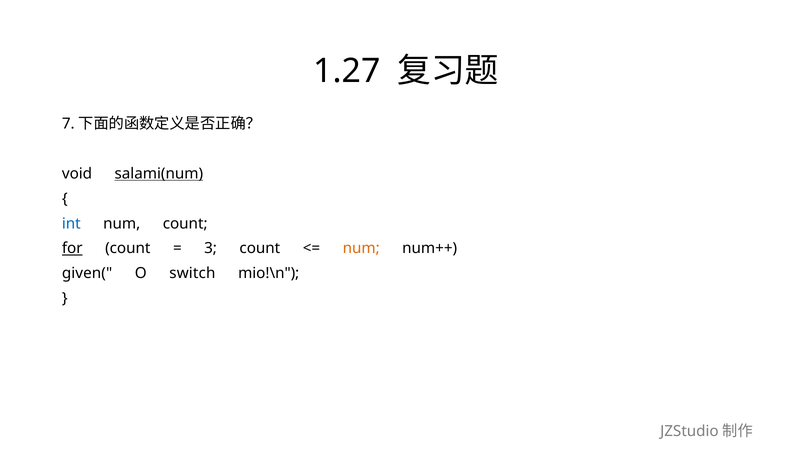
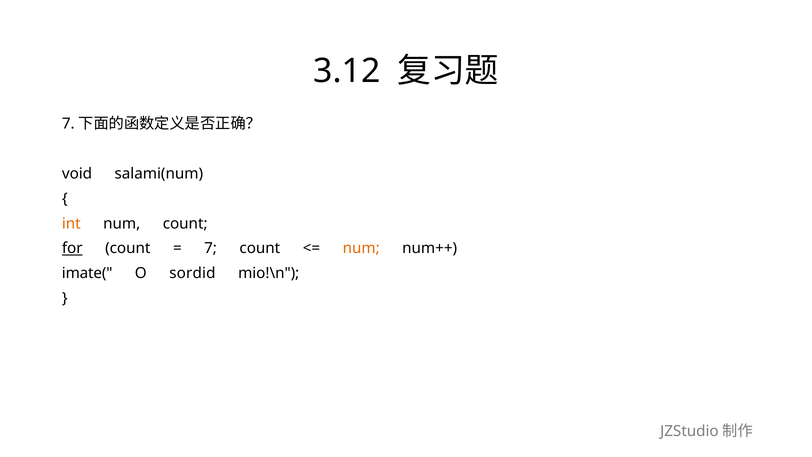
1.27: 1.27 -> 3.12
salami(num underline: present -> none
int colour: blue -> orange
3: 3 -> 7
given(: given( -> imate(
switch: switch -> sordid
